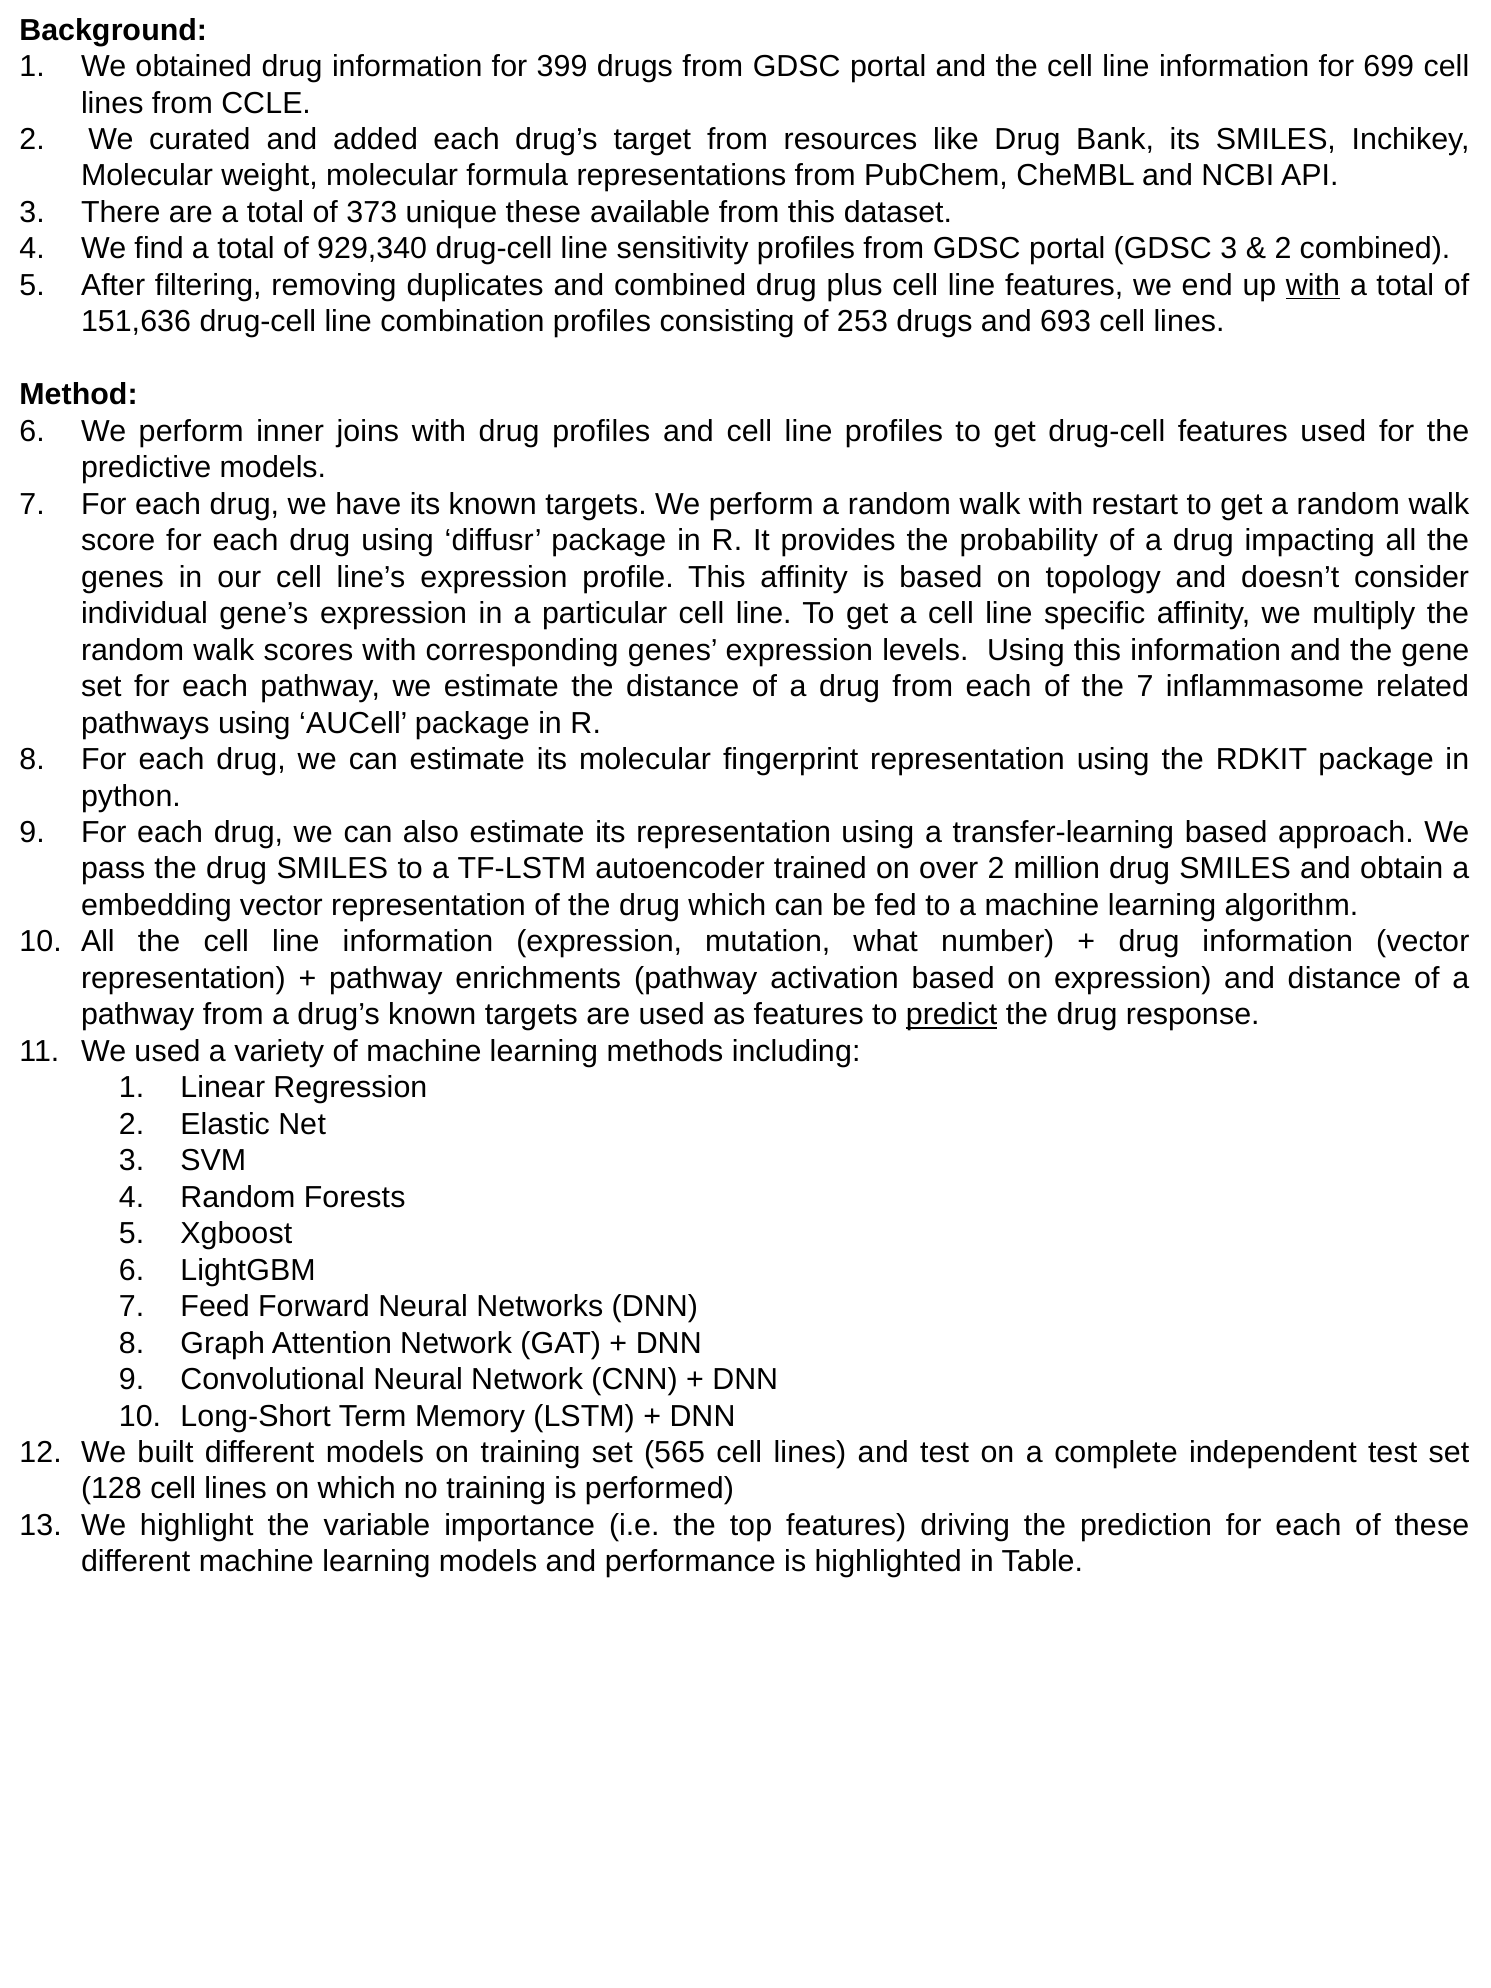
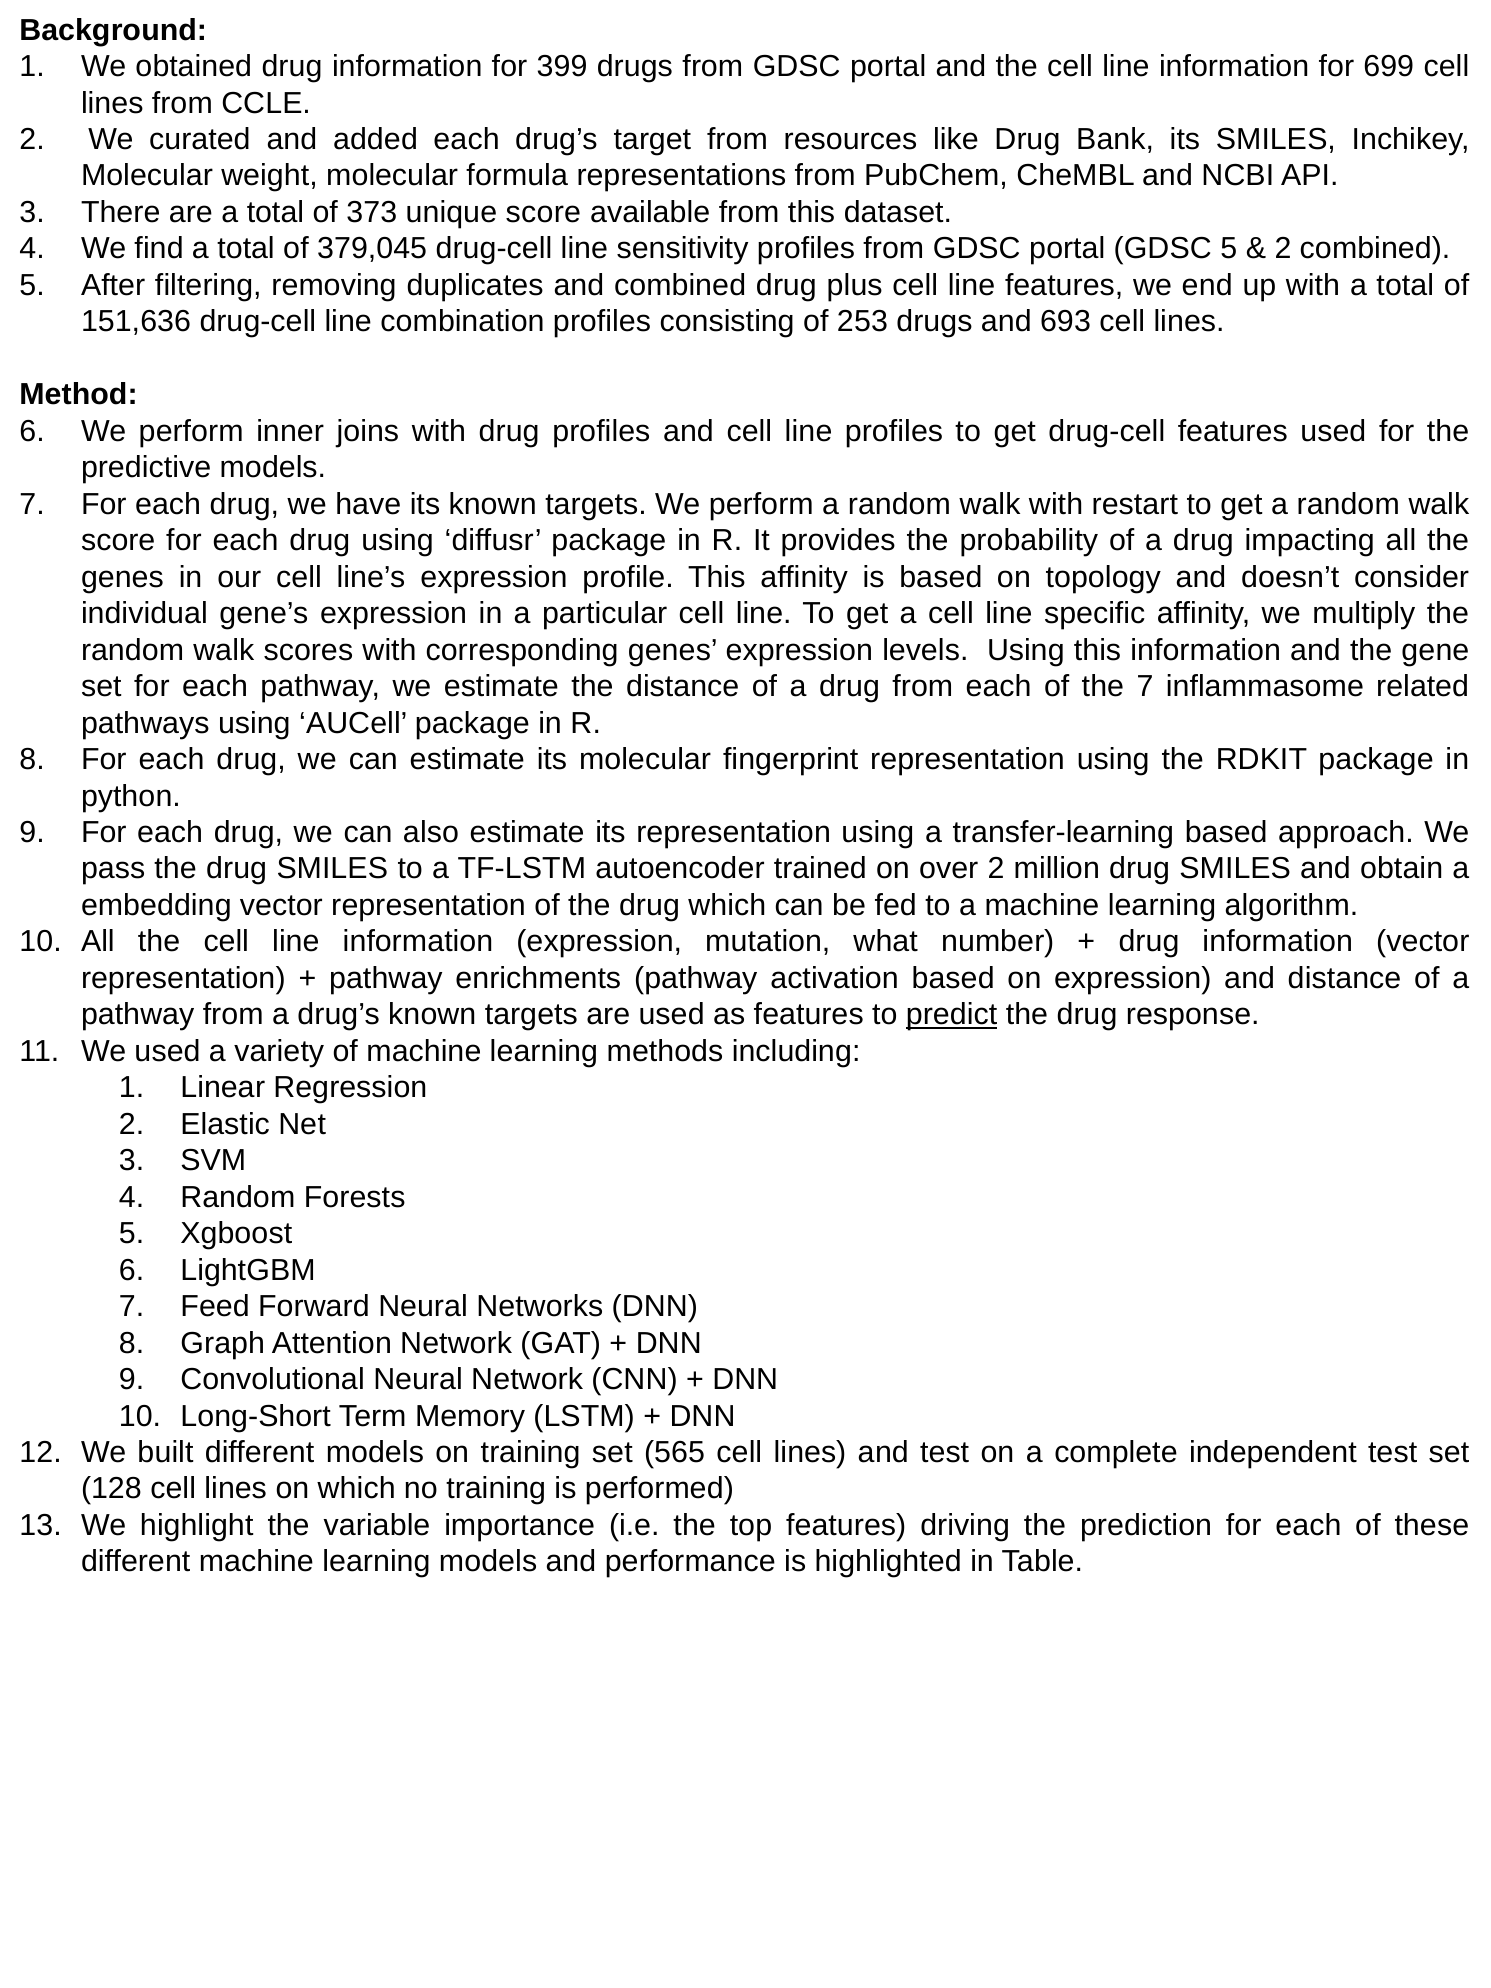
unique these: these -> score
929,340: 929,340 -> 379,045
GDSC 3: 3 -> 5
with at (1313, 285) underline: present -> none
